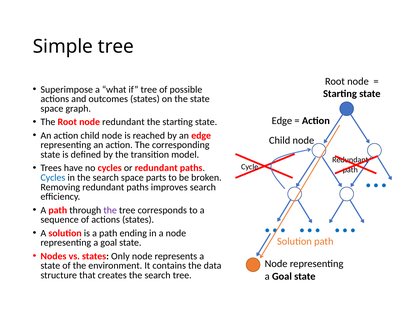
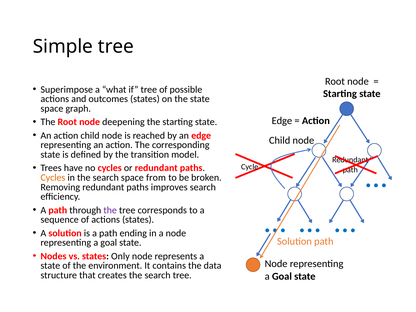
node redundant: redundant -> deepening
Cycles at (53, 178) colour: blue -> orange
parts: parts -> from
